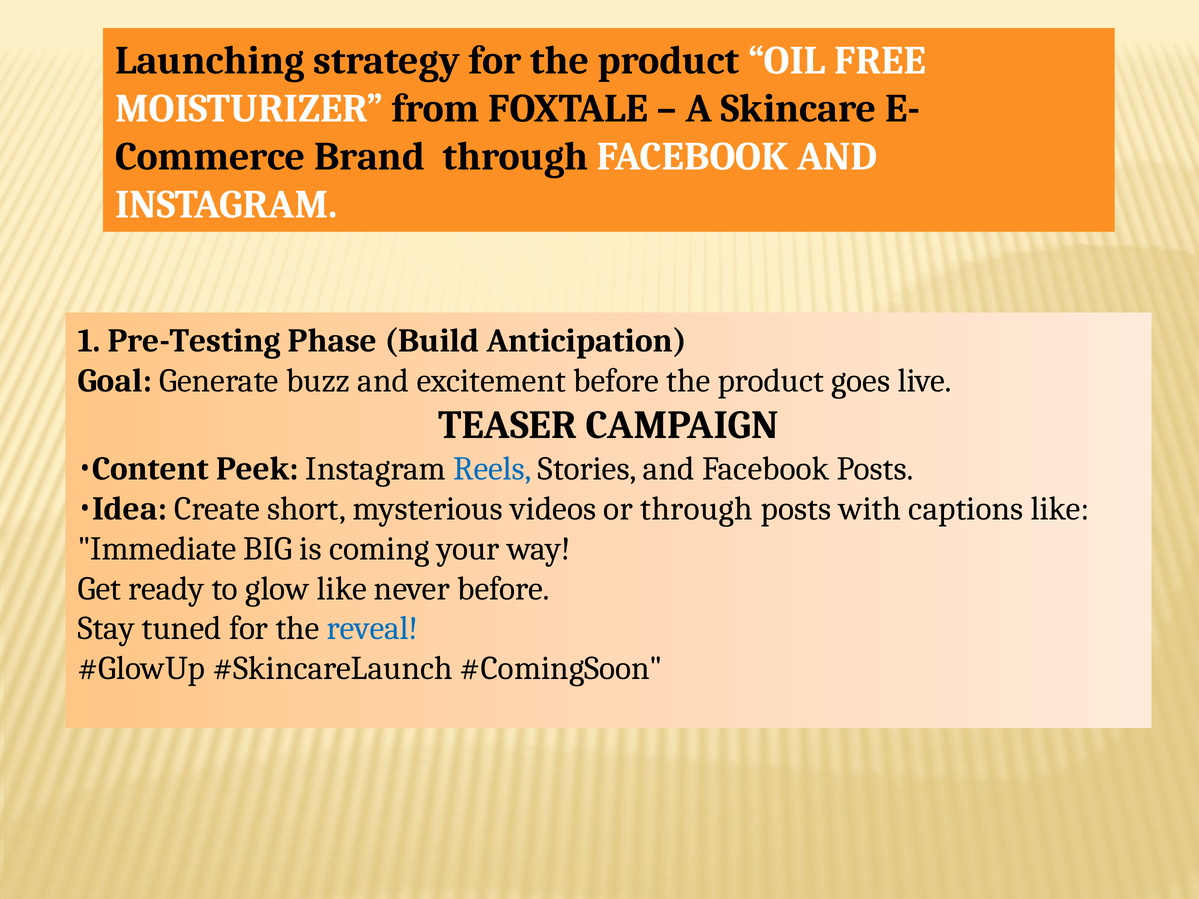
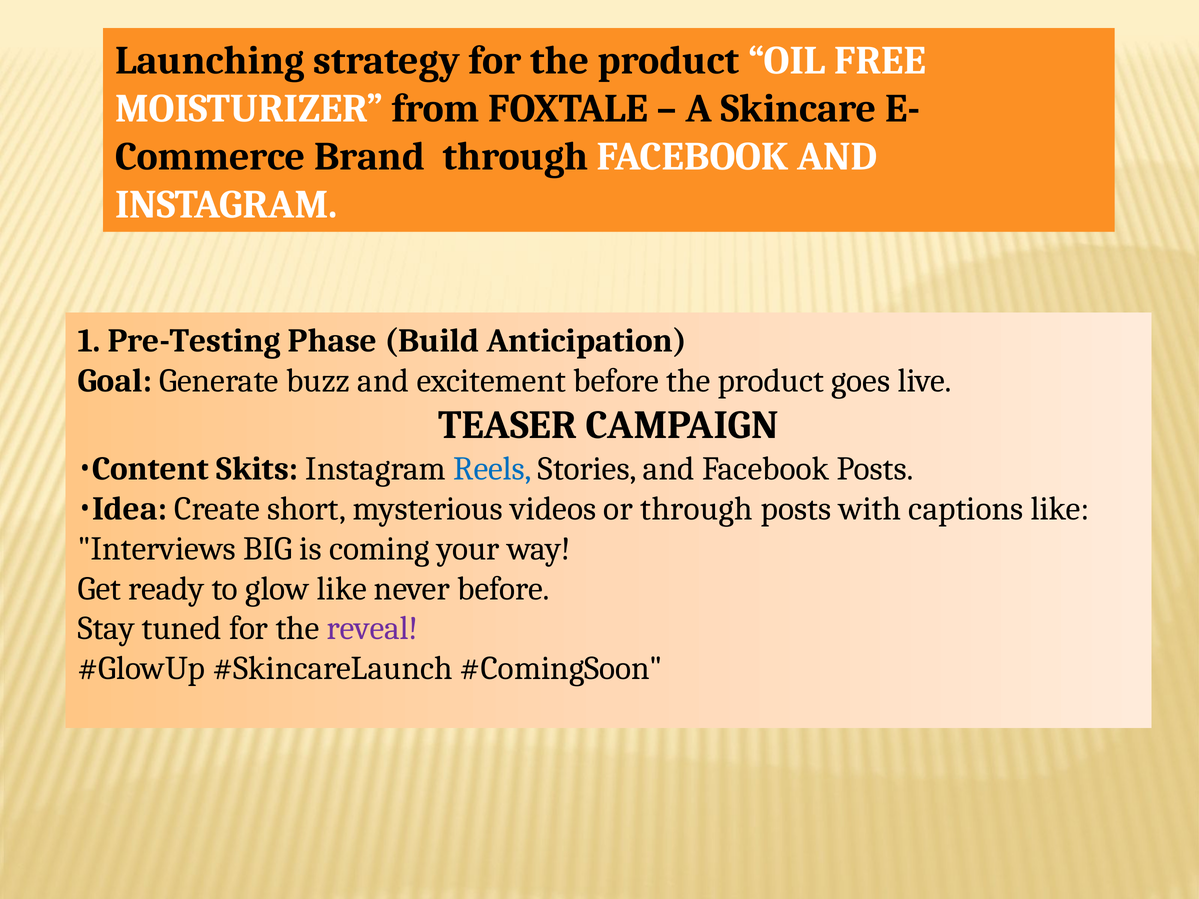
Peek: Peek -> Skits
Immediate: Immediate -> Interviews
reveal colour: blue -> purple
